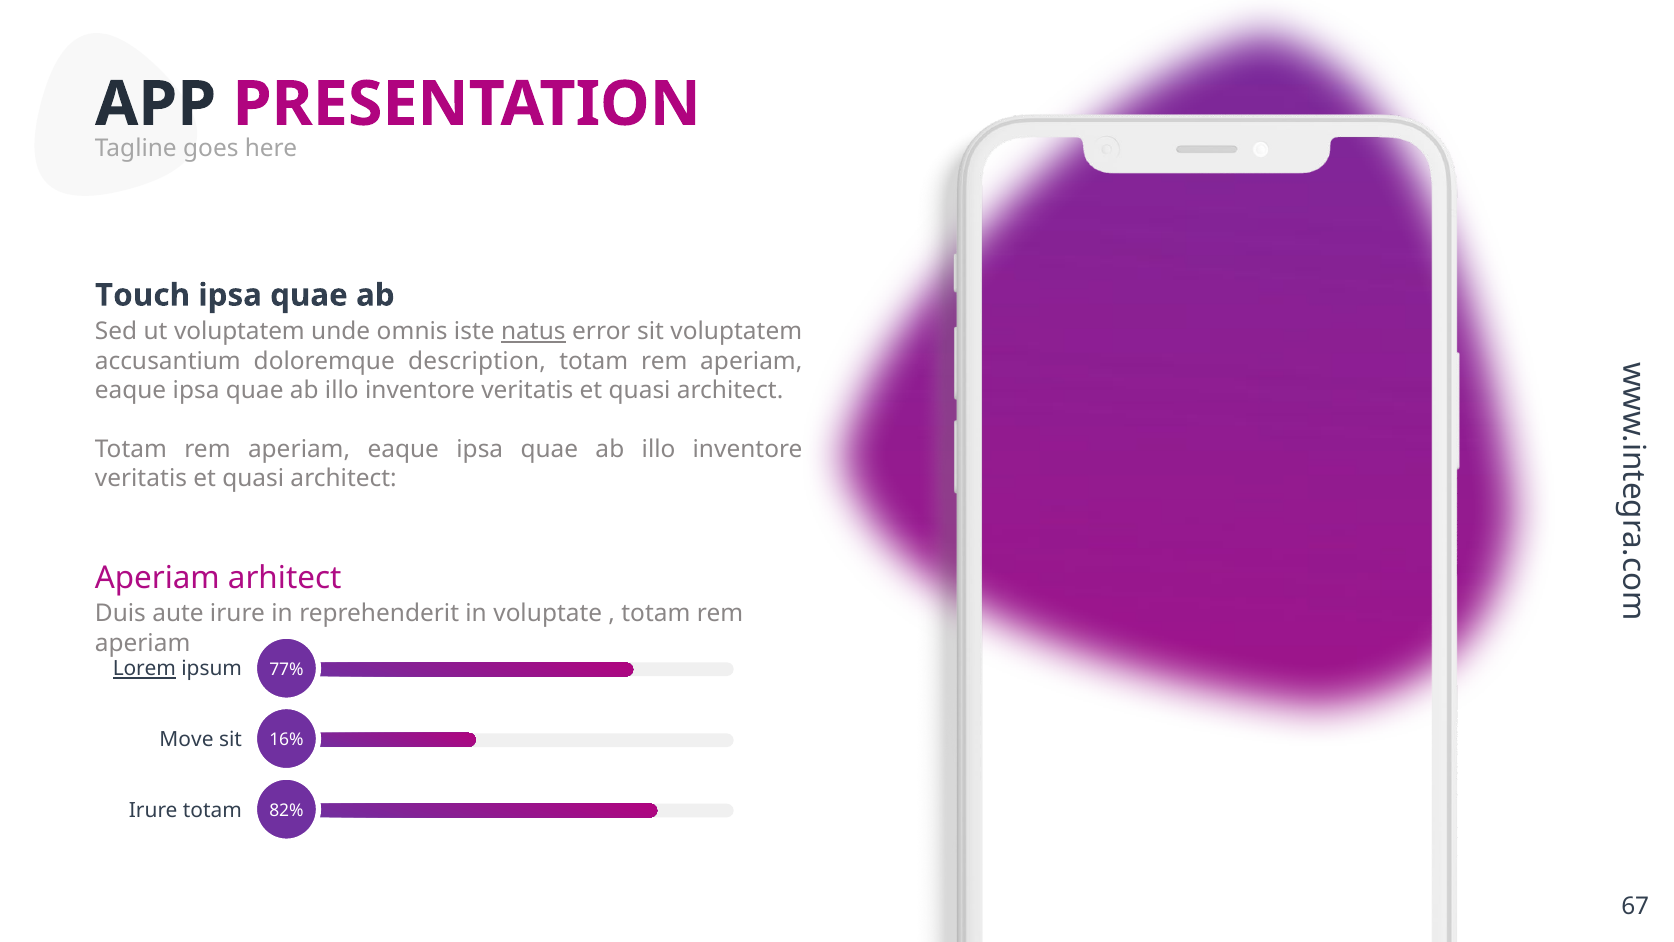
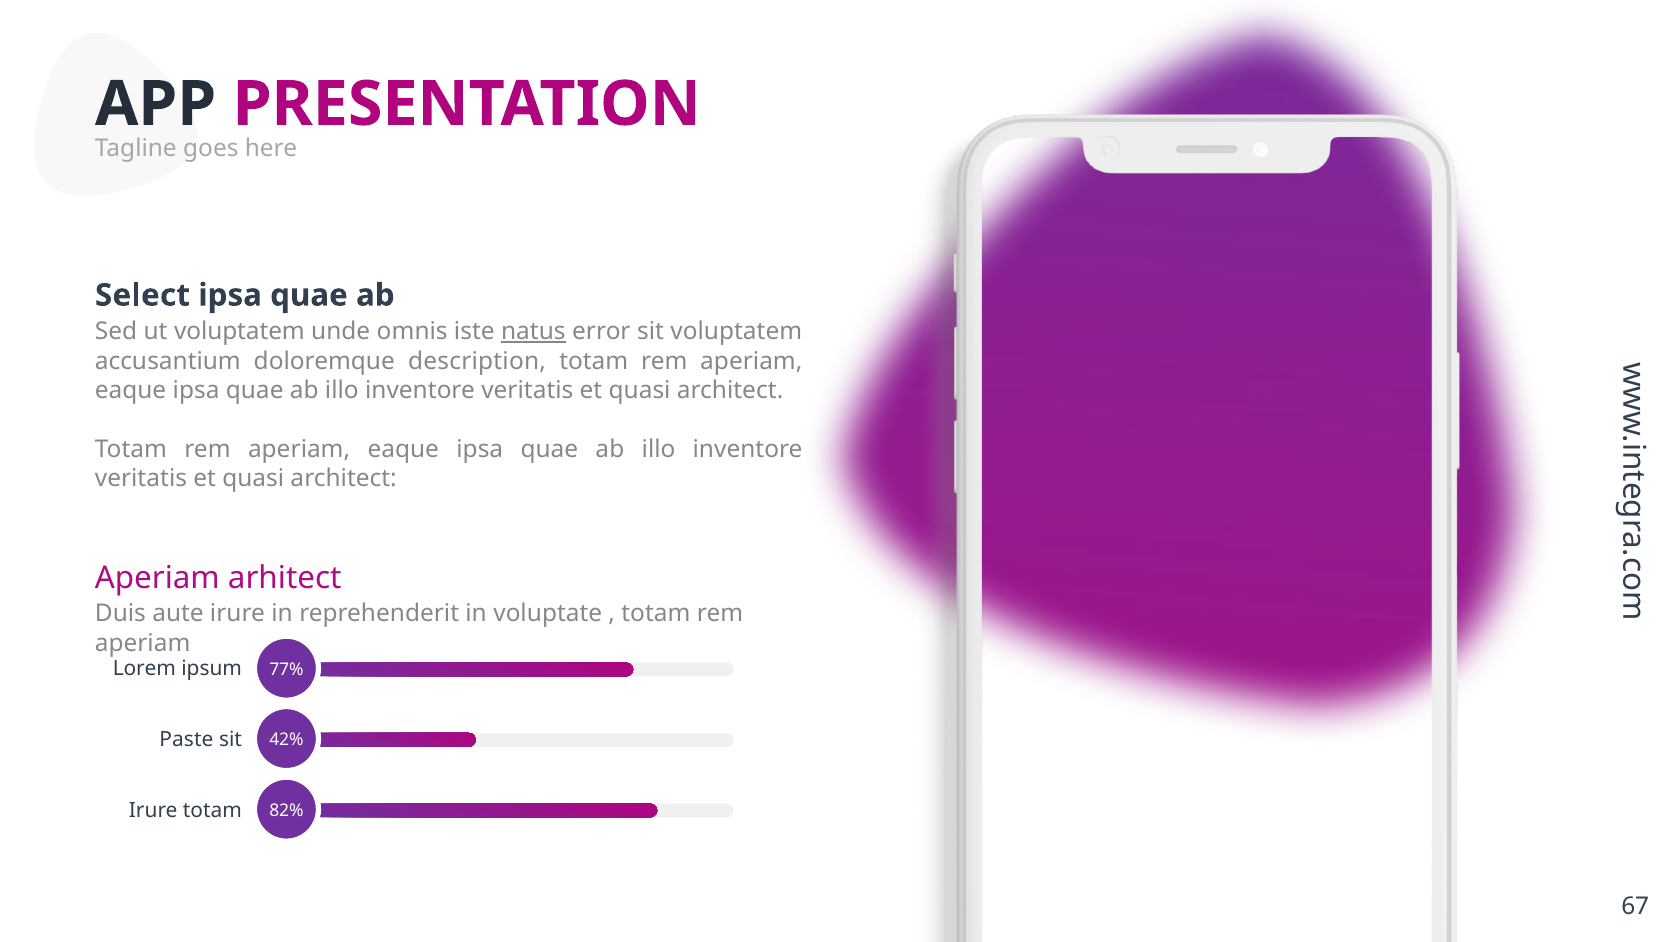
Touch: Touch -> Select
Lorem underline: present -> none
Move: Move -> Paste
16%: 16% -> 42%
